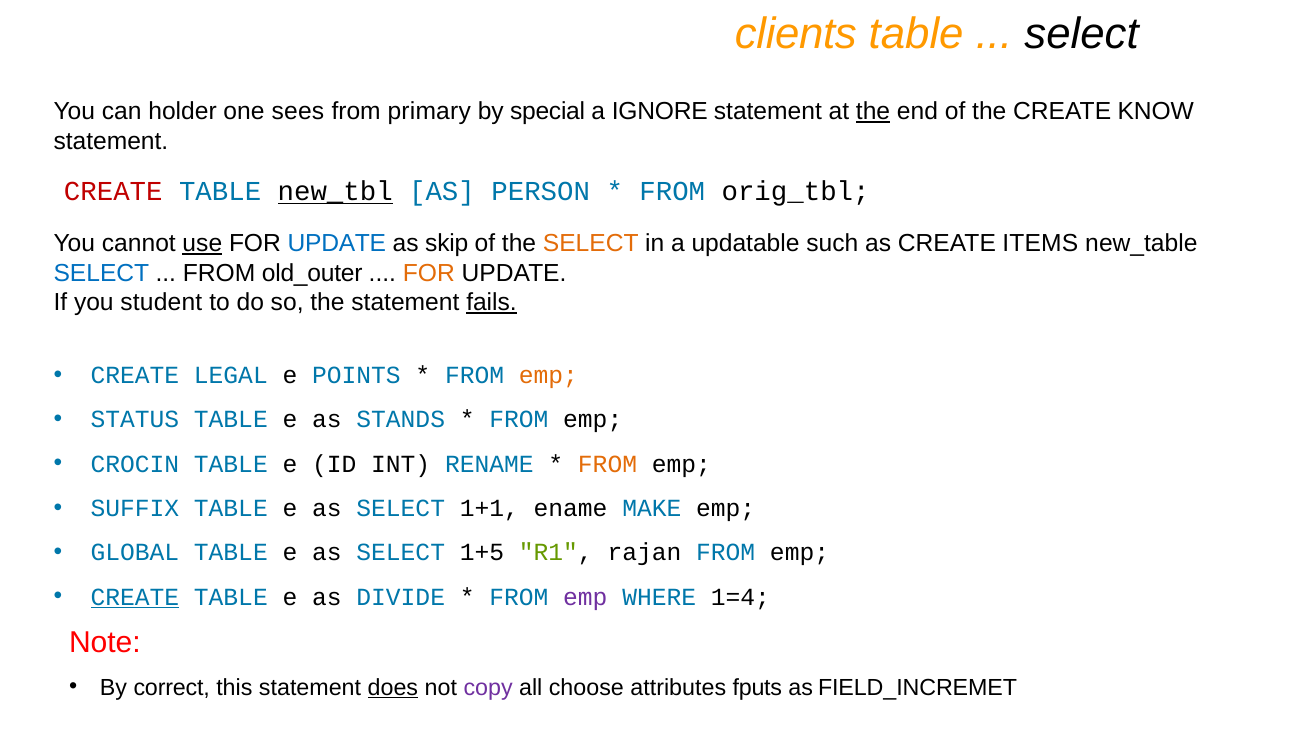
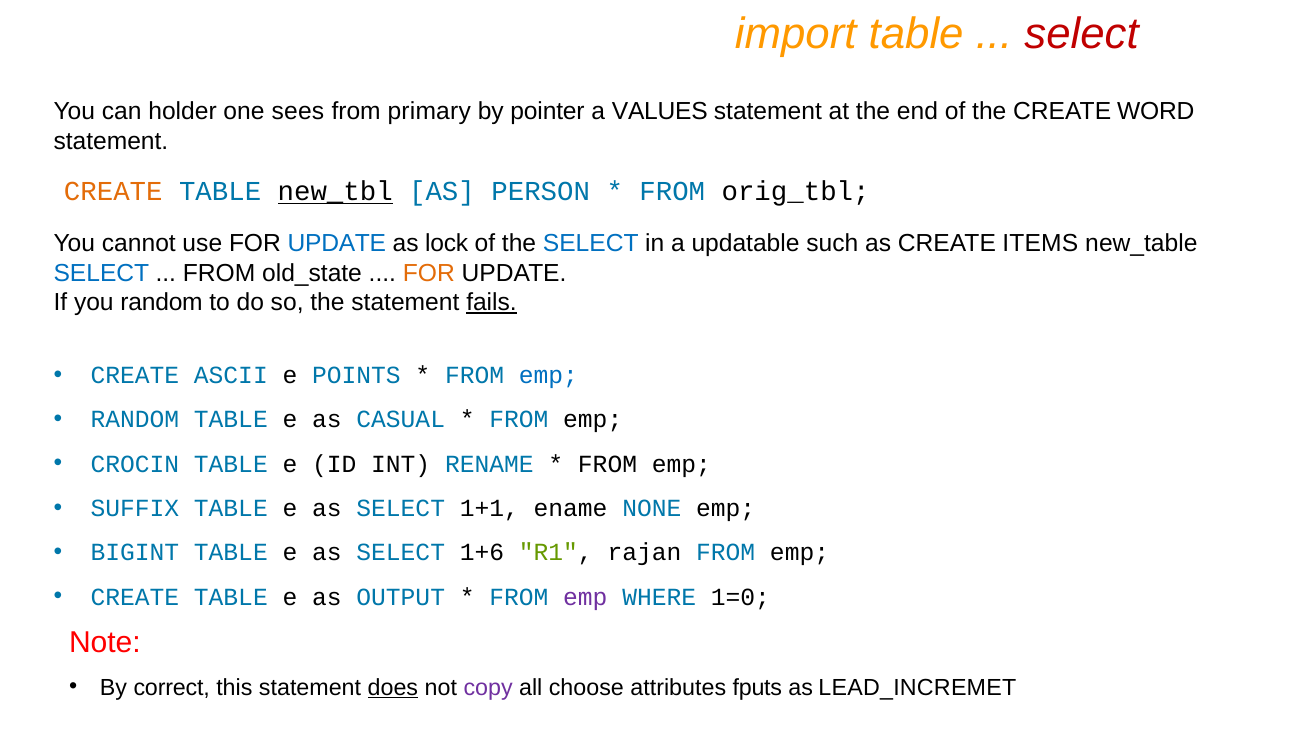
clients: clients -> import
select at (1082, 34) colour: black -> red
special: special -> pointer
IGNORE: IGNORE -> VALUES
the at (873, 112) underline: present -> none
KNOW: KNOW -> WORD
CREATE at (113, 192) colour: red -> orange
use underline: present -> none
skip: skip -> lock
SELECT at (591, 243) colour: orange -> blue
old_outer: old_outer -> old_state
you student: student -> random
LEGAL: LEGAL -> ASCII
emp at (548, 375) colour: orange -> blue
STATUS at (135, 419): STATUS -> RANDOM
STANDS: STANDS -> CASUAL
FROM at (608, 464) colour: orange -> black
MAKE: MAKE -> NONE
GLOBAL: GLOBAL -> BIGINT
1+5: 1+5 -> 1+6
CREATE at (135, 597) underline: present -> none
DIVIDE: DIVIDE -> OUTPUT
1=4: 1=4 -> 1=0
FIELD_INCREMET: FIELD_INCREMET -> LEAD_INCREMET
